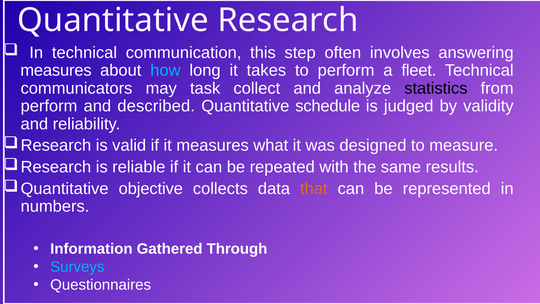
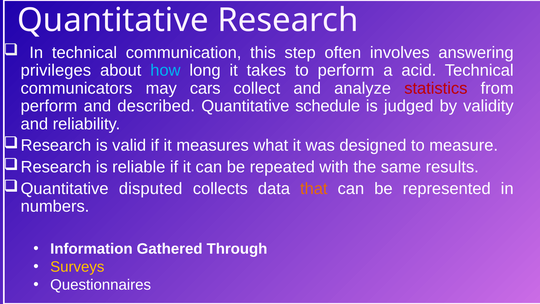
measures at (56, 70): measures -> privileges
fleet: fleet -> acid
task: task -> cars
statistics colour: black -> red
objective: objective -> disputed
Surveys colour: light blue -> yellow
